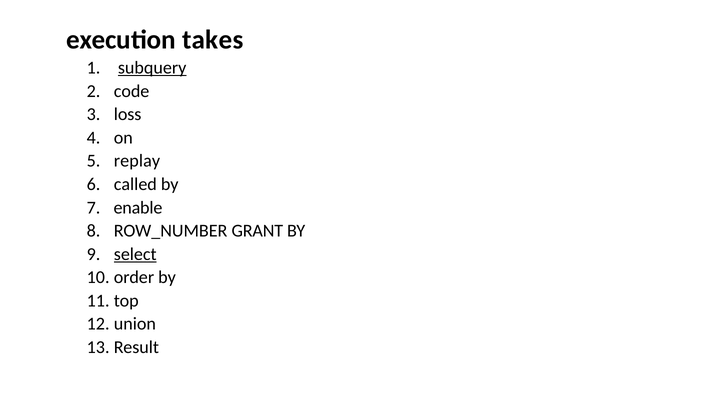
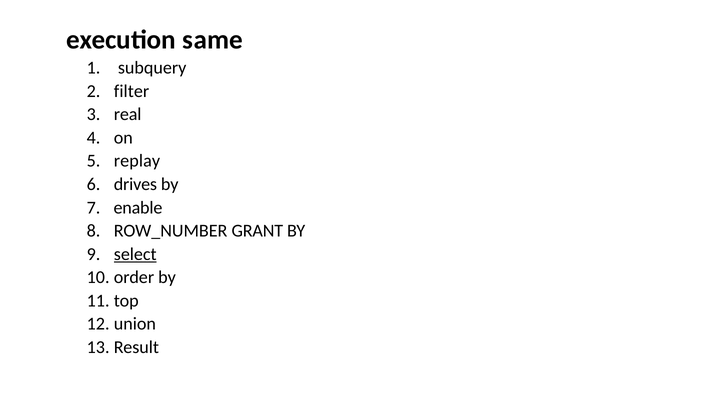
takes: takes -> same
subquery underline: present -> none
code: code -> filter
loss: loss -> real
called: called -> drives
